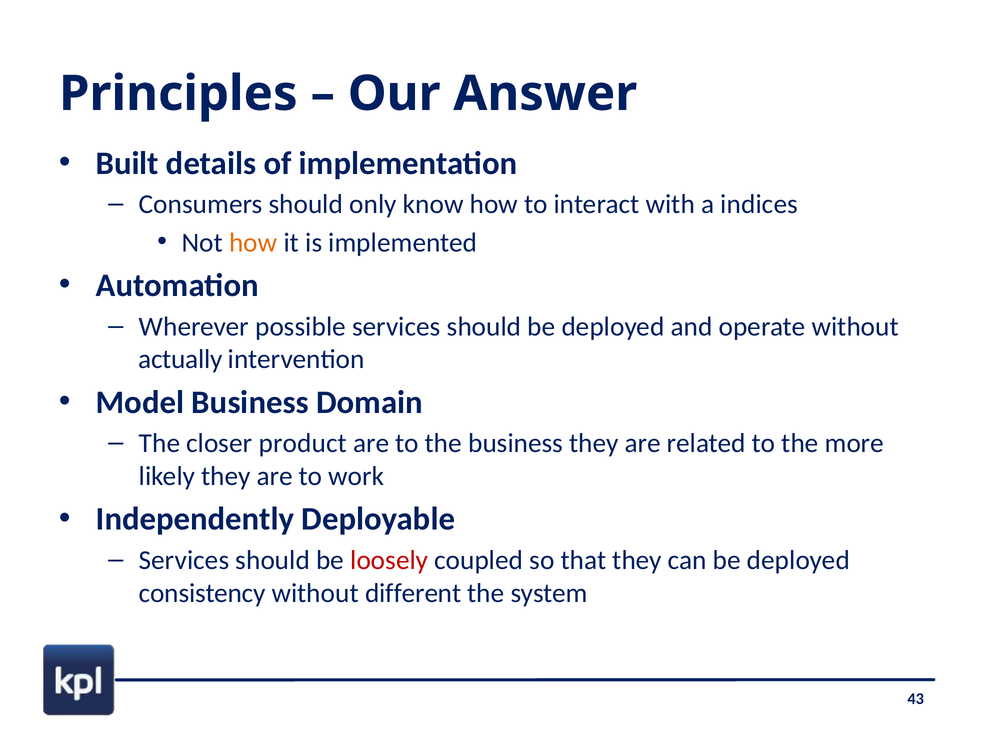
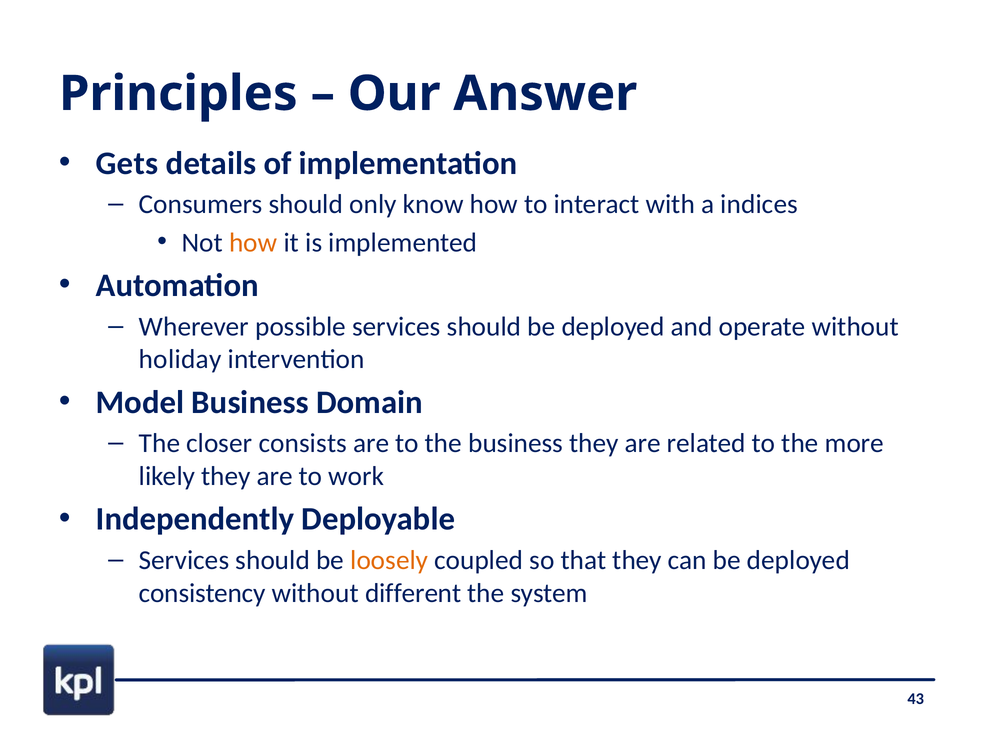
Built: Built -> Gets
actually: actually -> holiday
product: product -> consists
loosely colour: red -> orange
